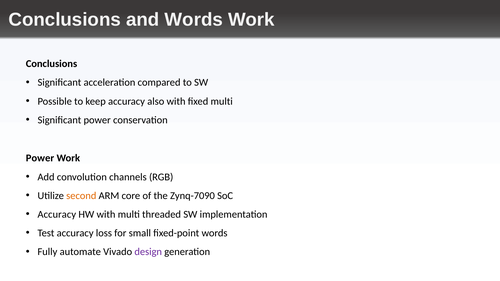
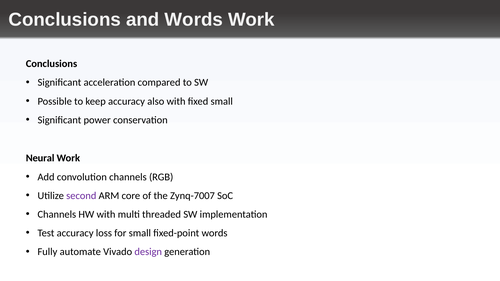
fixed multi: multi -> small
Power at (40, 158): Power -> Neural
second colour: orange -> purple
Zynq-7090: Zynq-7090 -> Zynq-7007
Accuracy at (57, 215): Accuracy -> Channels
